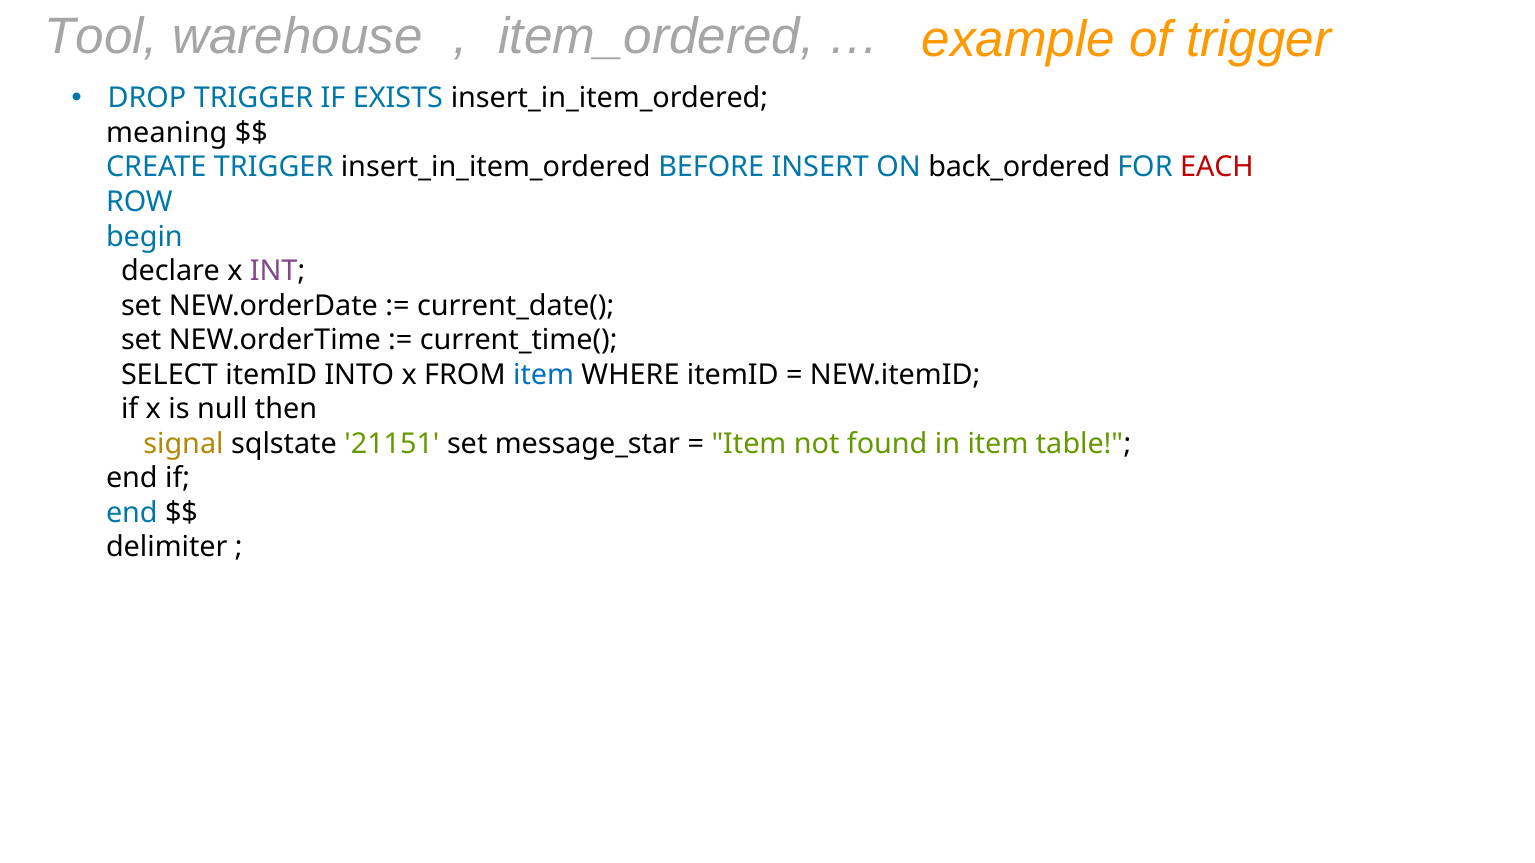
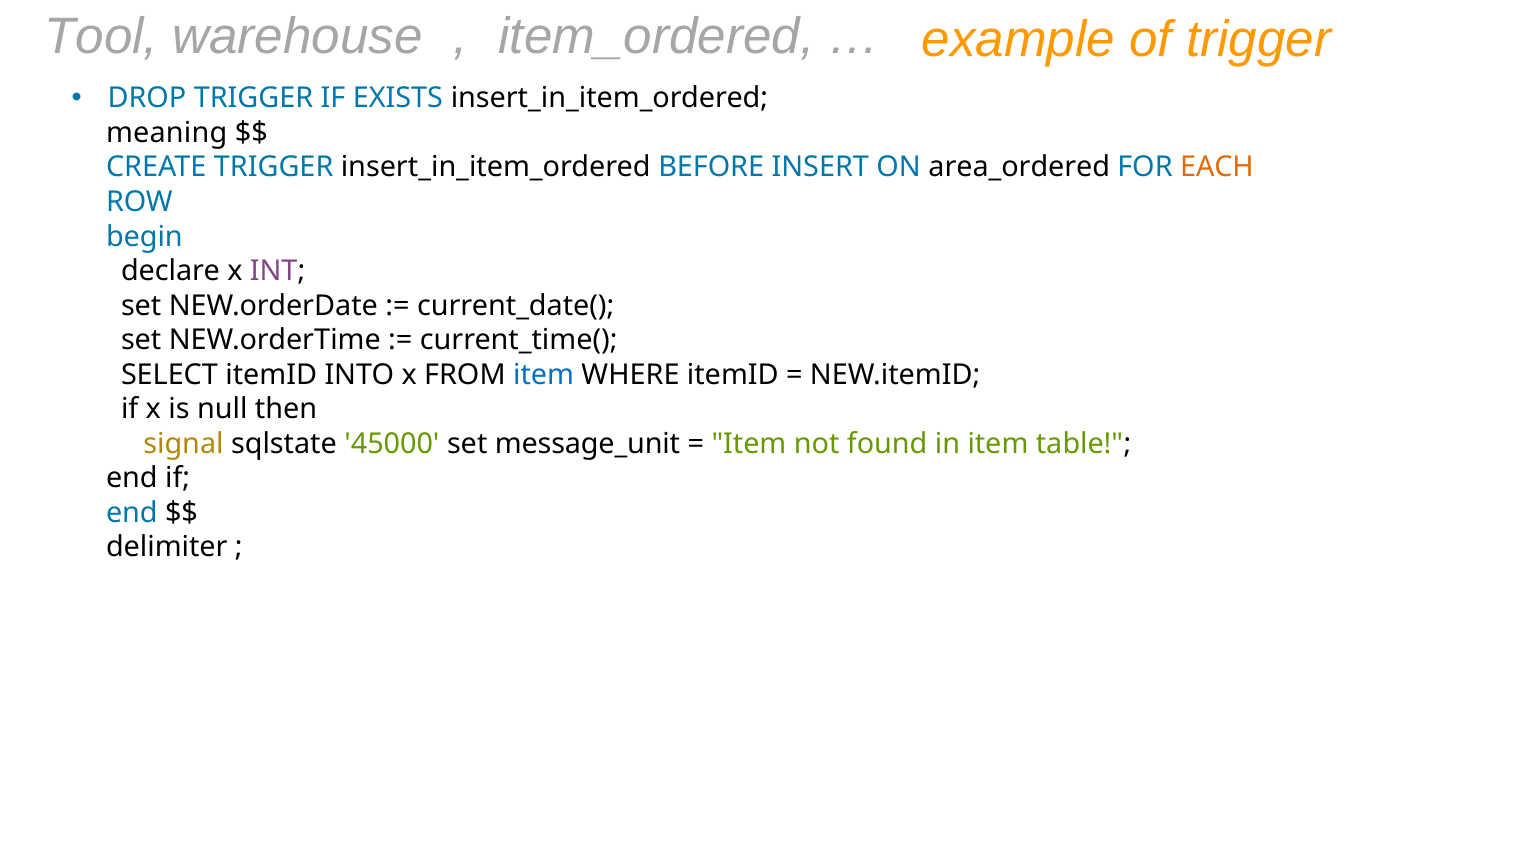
back_ordered: back_ordered -> area_ordered
EACH colour: red -> orange
21151: 21151 -> 45000
message_star: message_star -> message_unit
